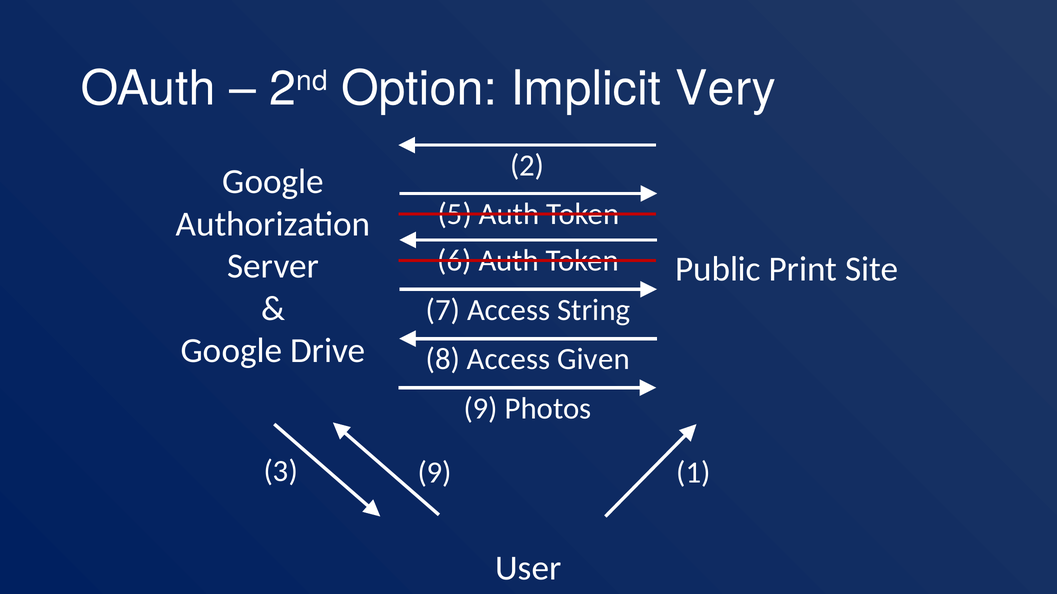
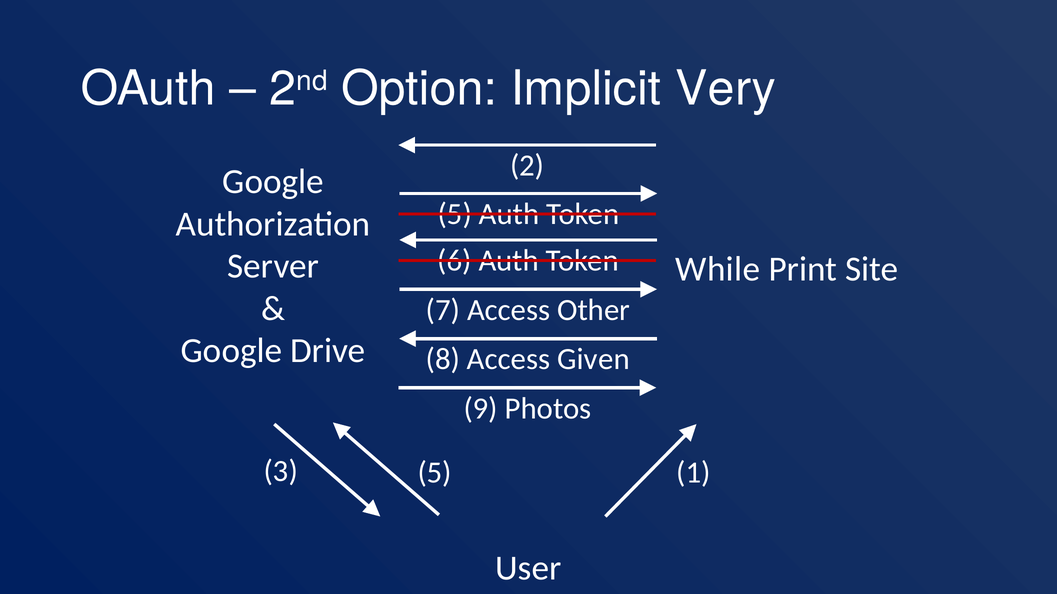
Public: Public -> While
String: String -> Other
3 9: 9 -> 5
